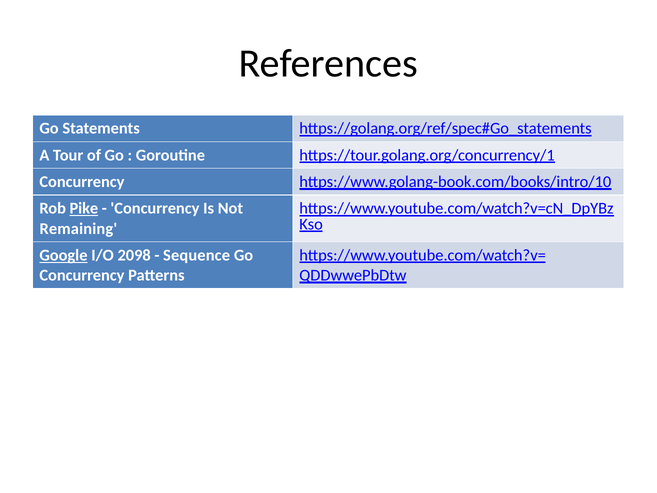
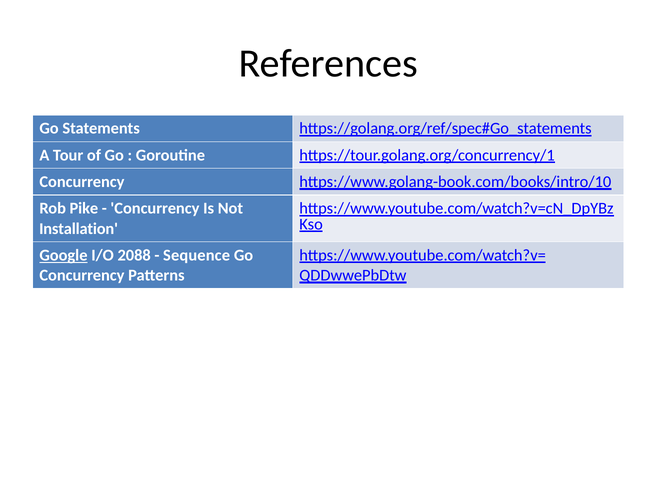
Pike underline: present -> none
Remaining: Remaining -> Installation
2098: 2098 -> 2088
